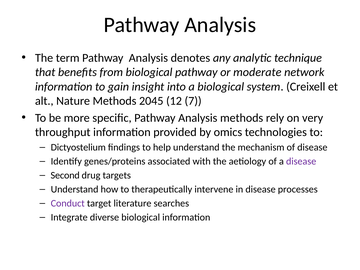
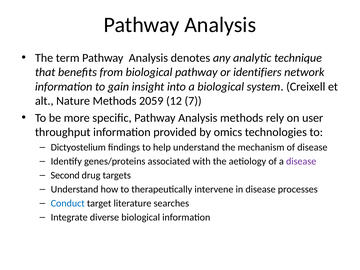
moderate: moderate -> identifiers
2045: 2045 -> 2059
very: very -> user
Conduct colour: purple -> blue
